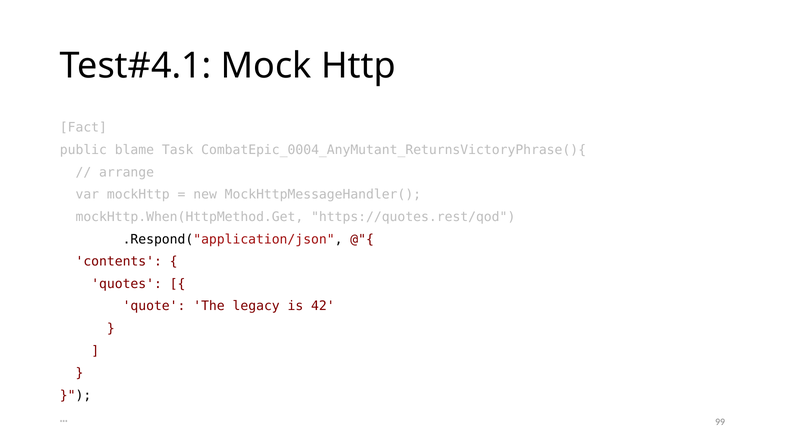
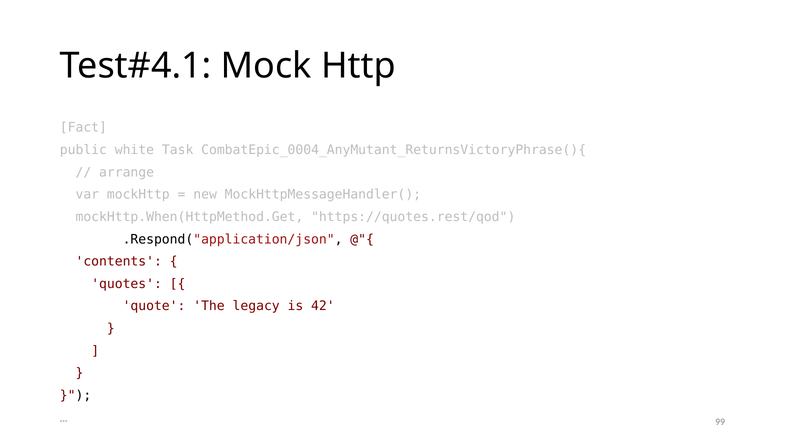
blame: blame -> white
